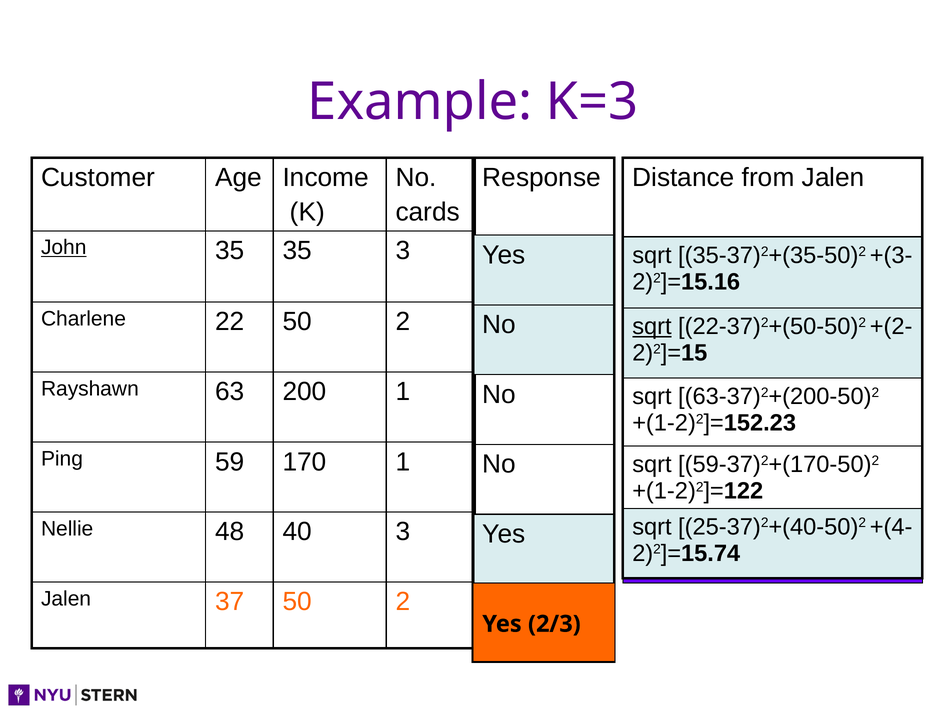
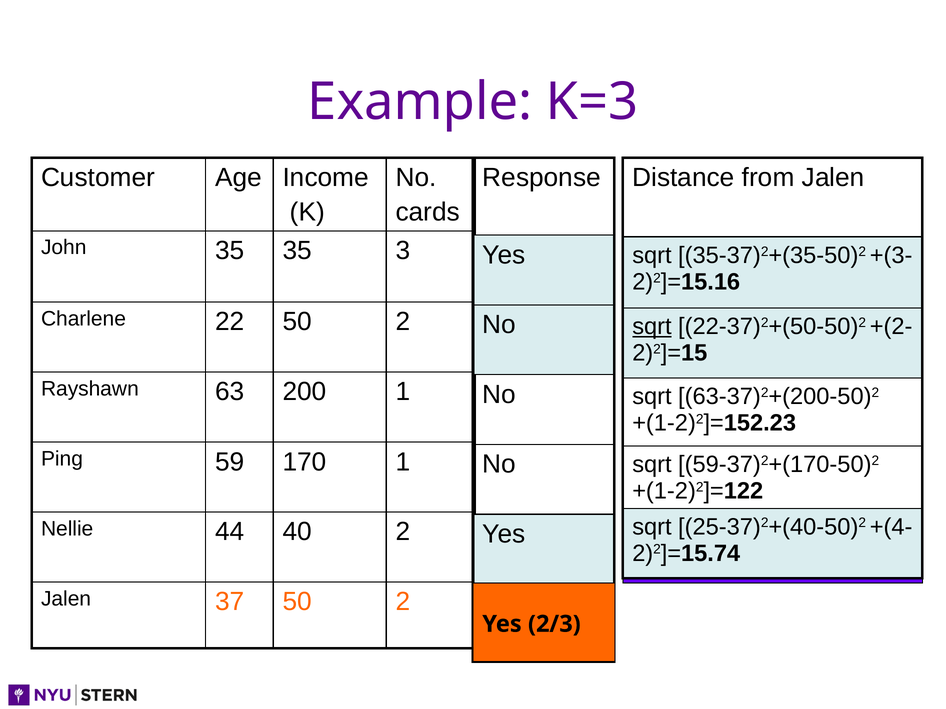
John underline: present -> none
48: 48 -> 44
40 3: 3 -> 2
